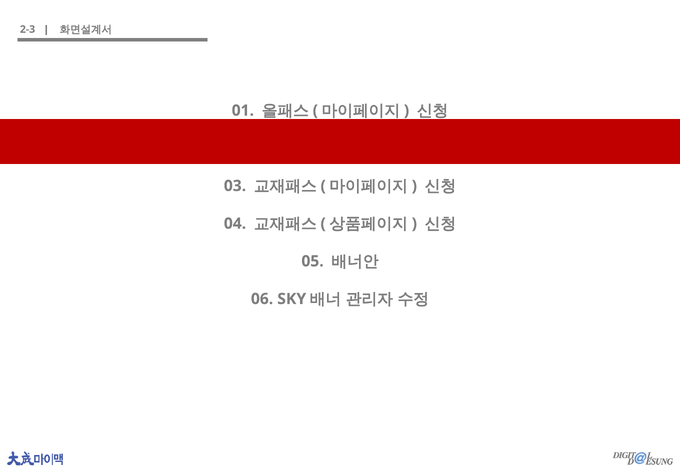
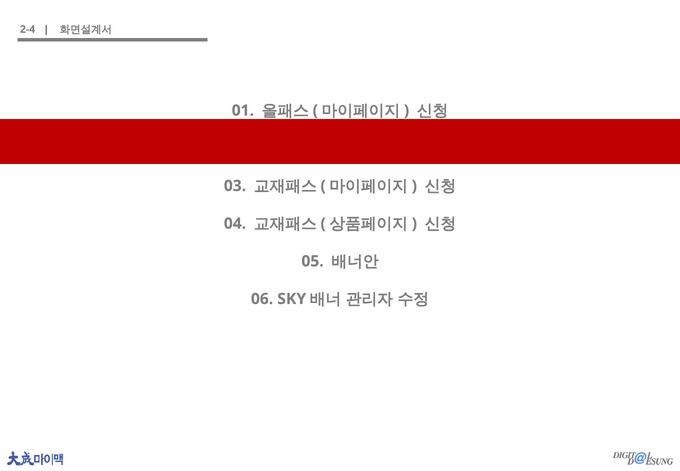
2-3: 2-3 -> 2-4
